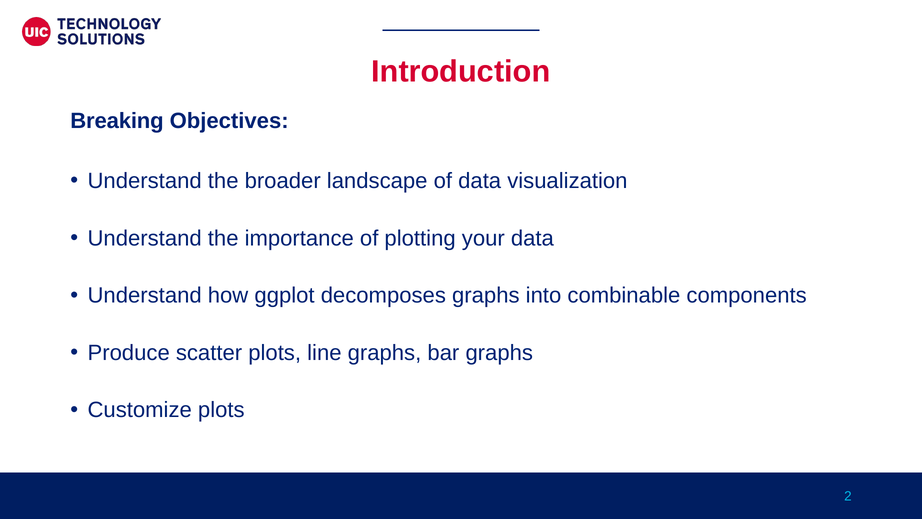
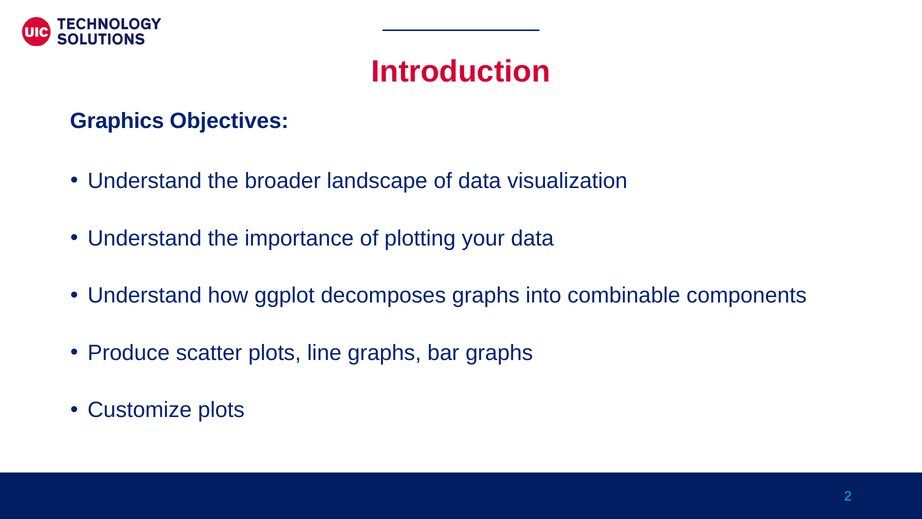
Breaking: Breaking -> Graphics
